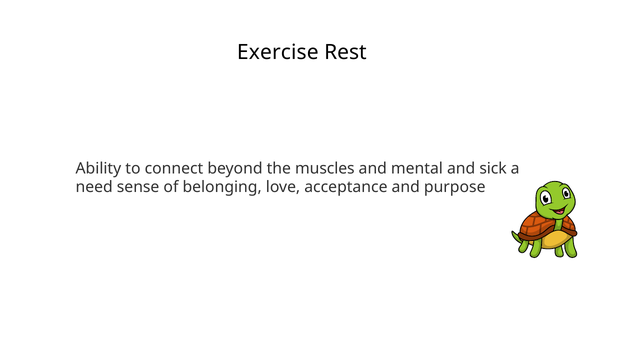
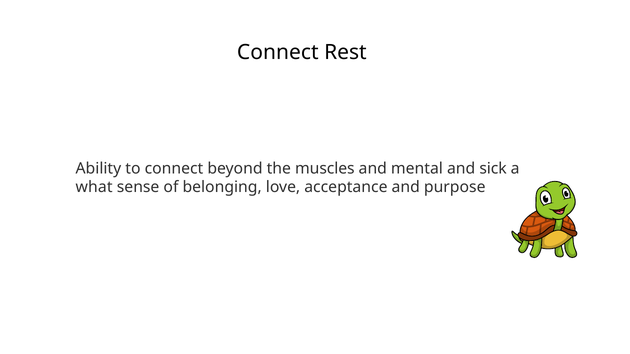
Exercise at (278, 53): Exercise -> Connect
need: need -> what
